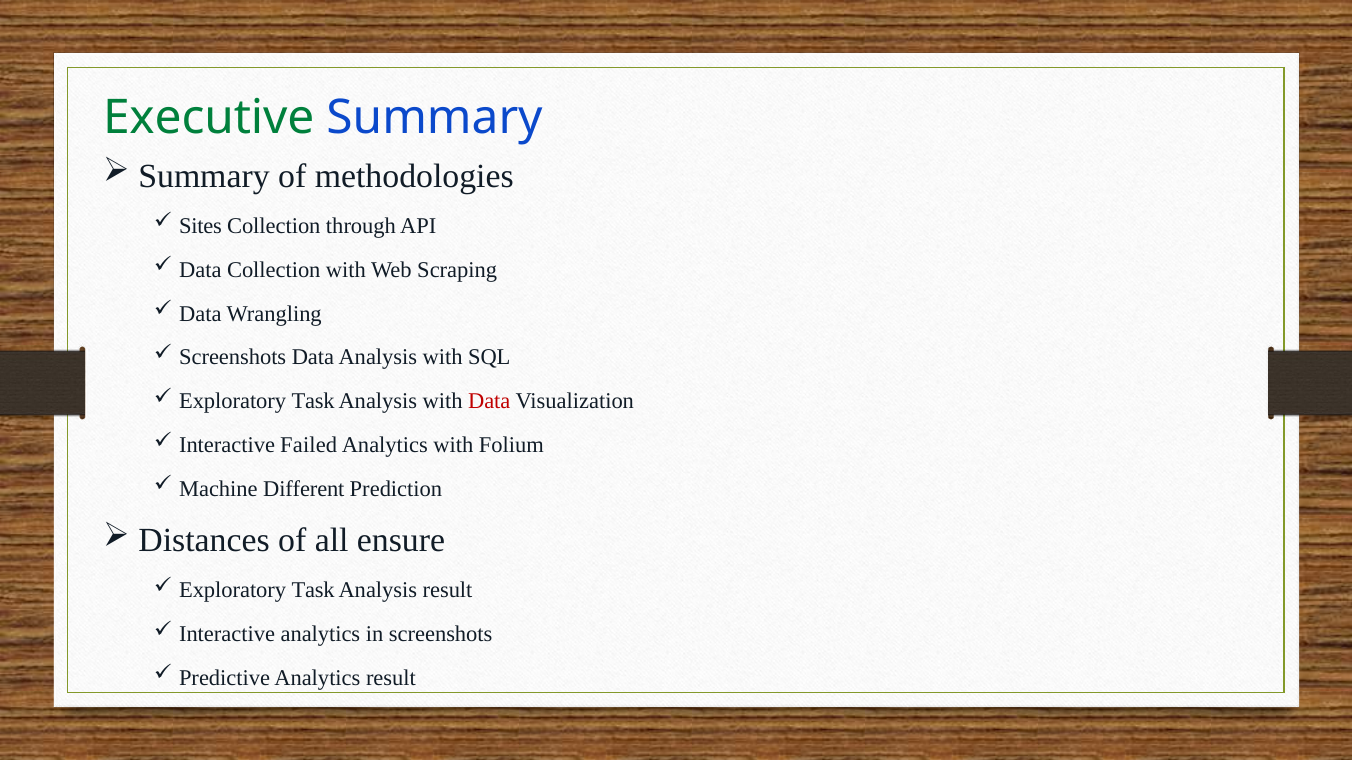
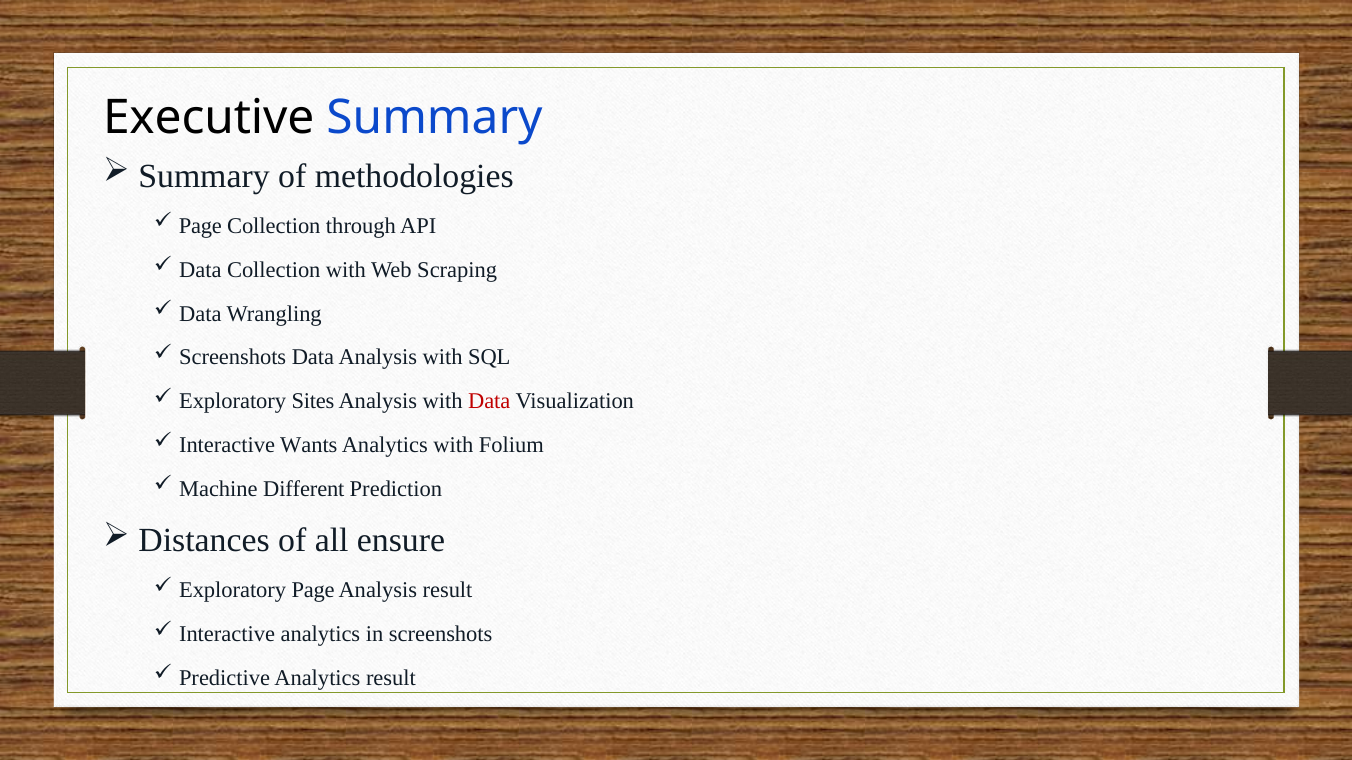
Executive colour: green -> black
Sites at (200, 226): Sites -> Page
Task at (313, 402): Task -> Sites
Failed: Failed -> Wants
Task at (313, 591): Task -> Page
